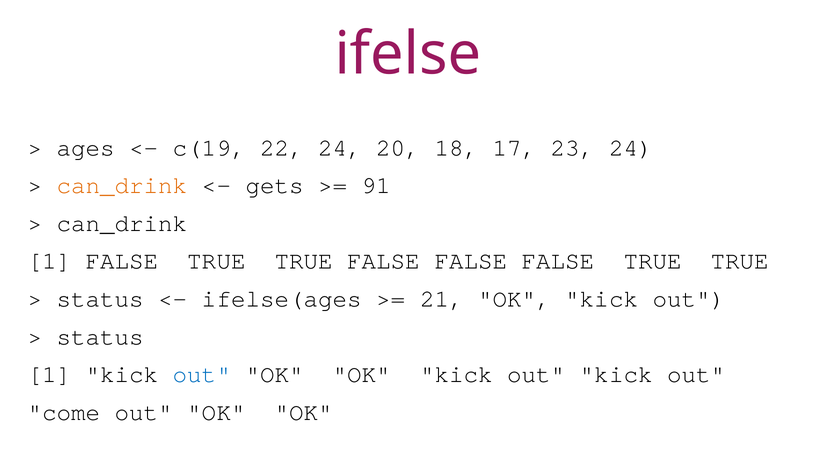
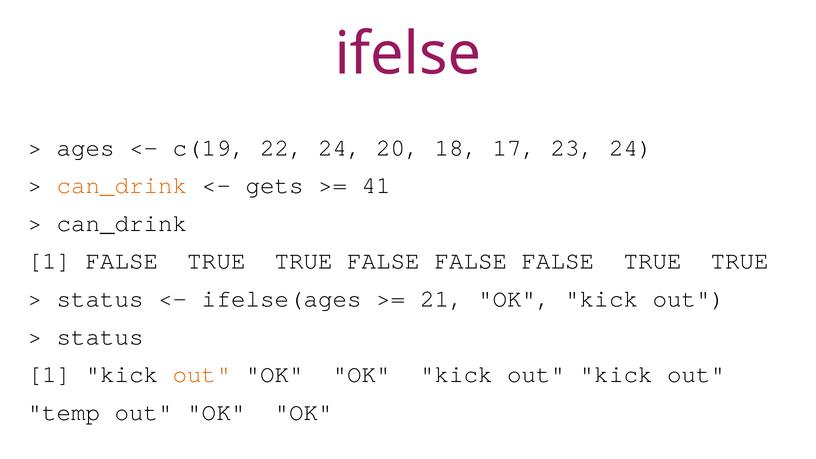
91: 91 -> 41
out at (202, 374) colour: blue -> orange
come: come -> temp
